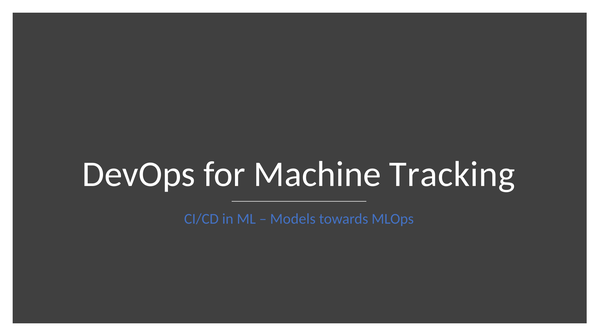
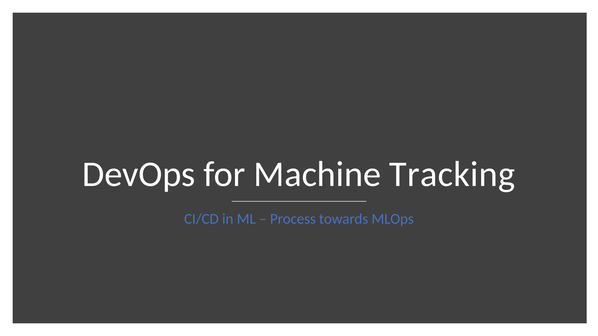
Models: Models -> Process
